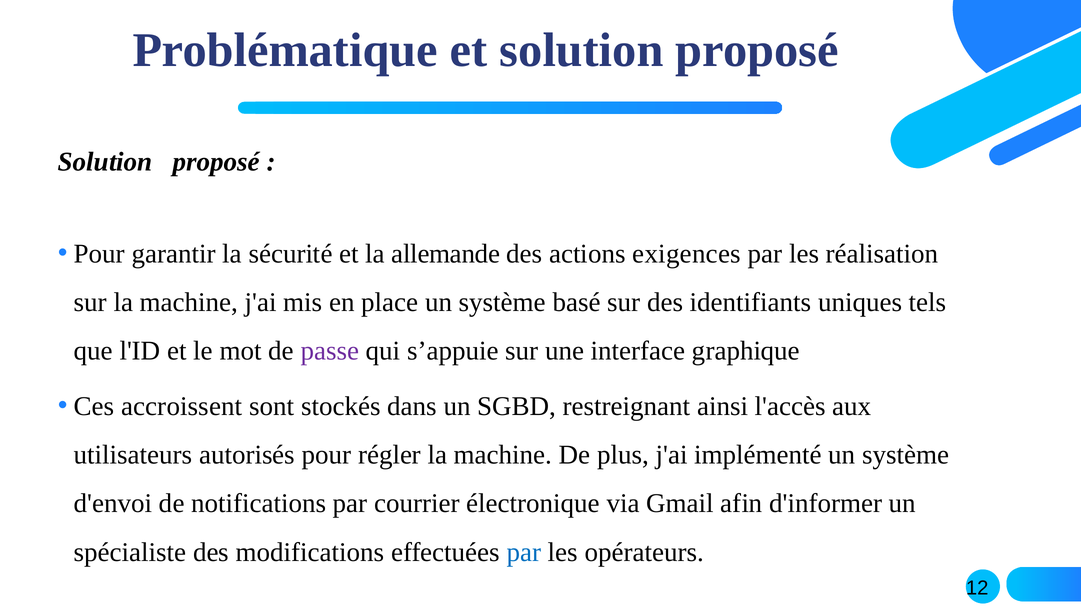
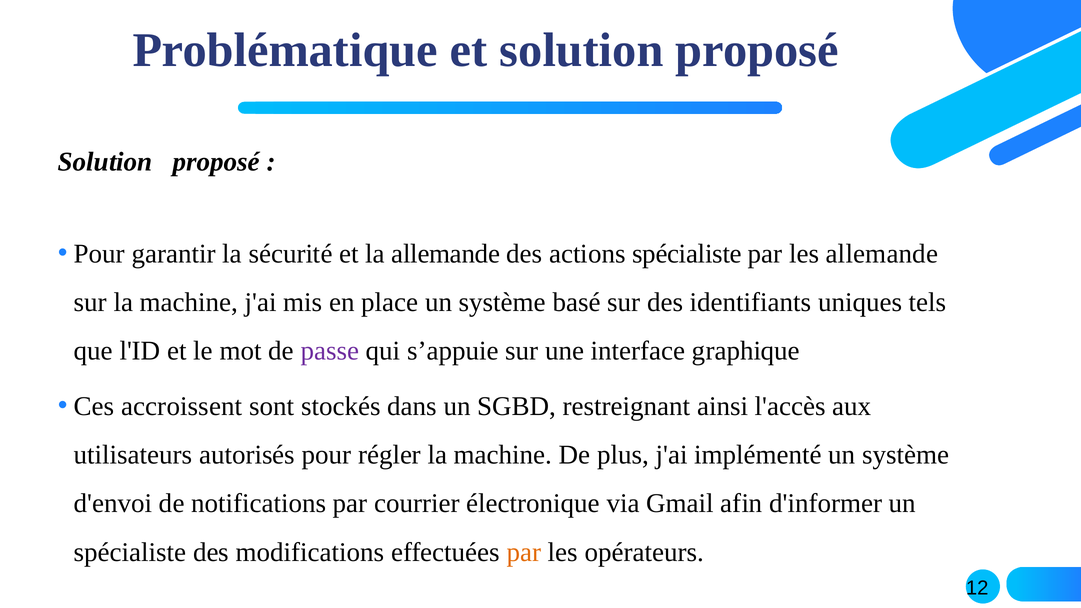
actions exigences: exigences -> spécialiste
les réalisation: réalisation -> allemande
par at (524, 552) colour: blue -> orange
